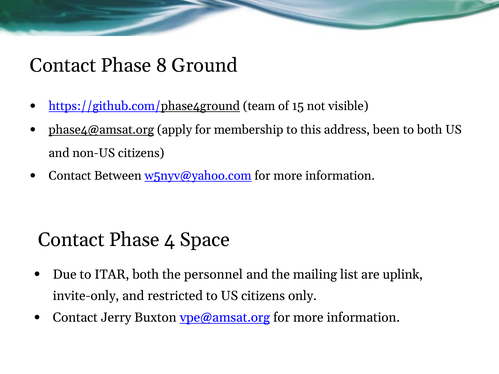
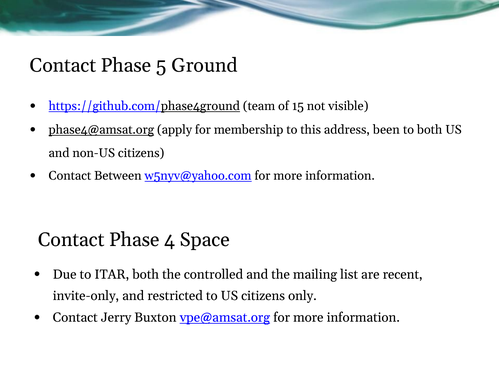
8: 8 -> 5
personnel: personnel -> controlled
uplink: uplink -> recent
